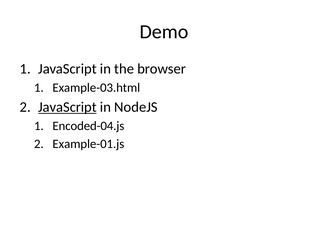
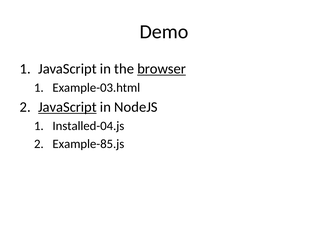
browser underline: none -> present
Encoded-04.js: Encoded-04.js -> Installed-04.js
Example-01.js: Example-01.js -> Example-85.js
